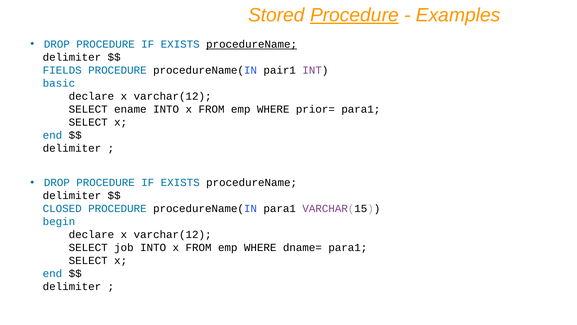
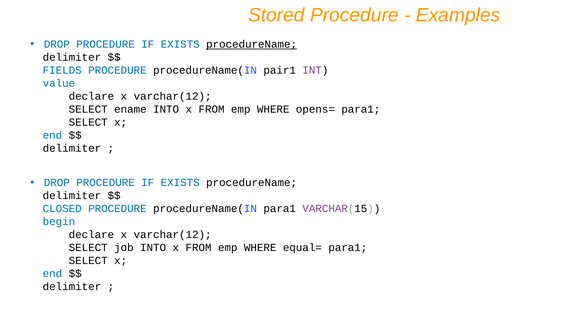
Procedure at (354, 15) underline: present -> none
basic: basic -> value
prior=: prior= -> opens=
dname=: dname= -> equal=
